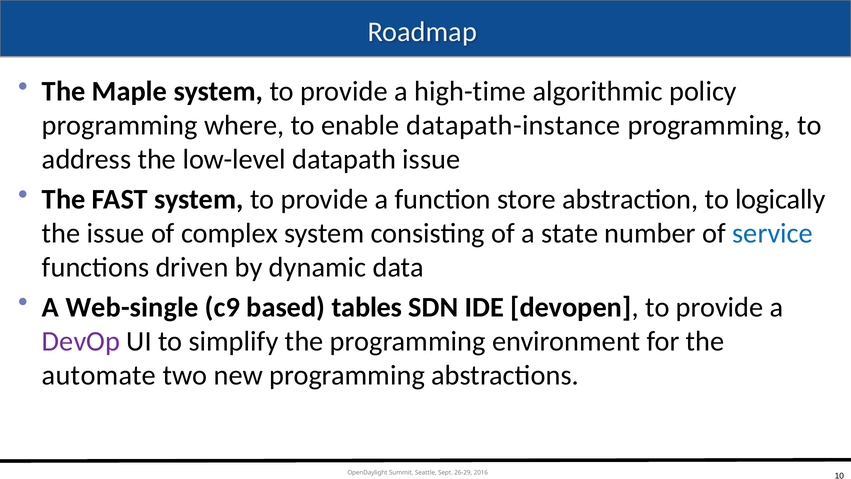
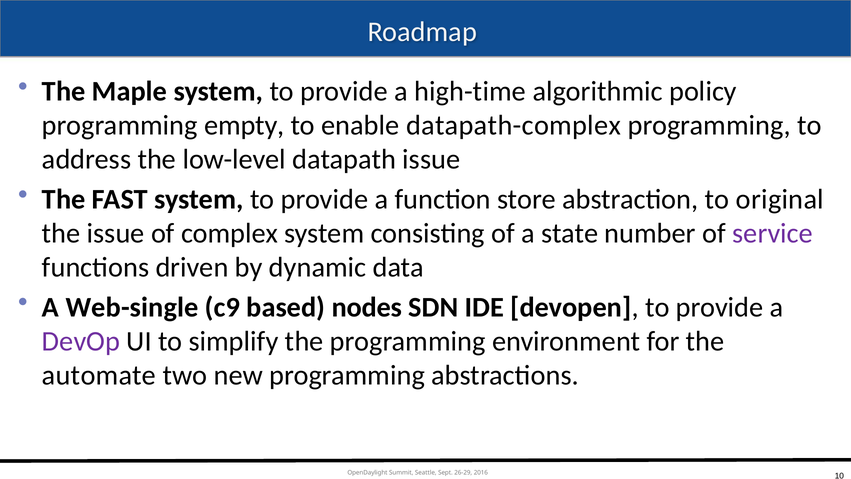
where: where -> empty
datapath-instance: datapath-instance -> datapath-complex
logically: logically -> original
service colour: blue -> purple
tables: tables -> nodes
